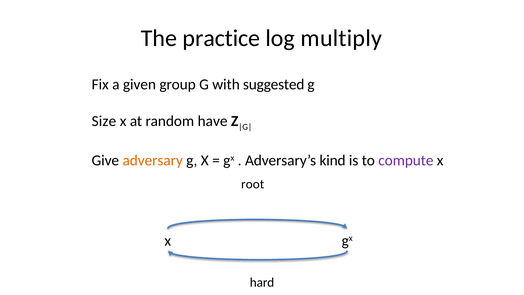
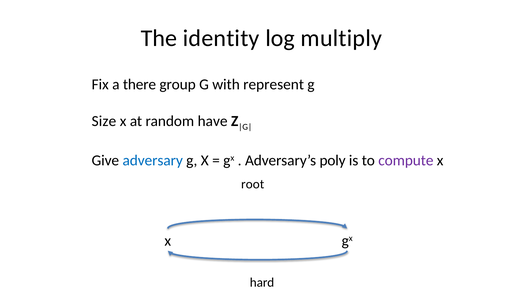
practice: practice -> identity
given: given -> there
suggested: suggested -> represent
adversary colour: orange -> blue
kind: kind -> poly
